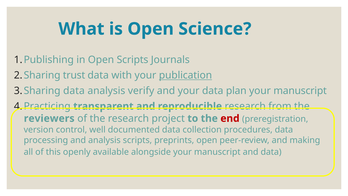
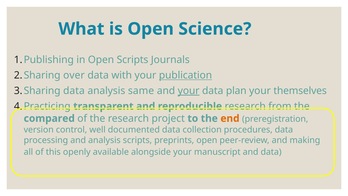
trust: trust -> over
verify: verify -> same
your at (189, 91) underline: none -> present
manuscript at (300, 91): manuscript -> themselves
reviewers: reviewers -> compared
end colour: red -> orange
